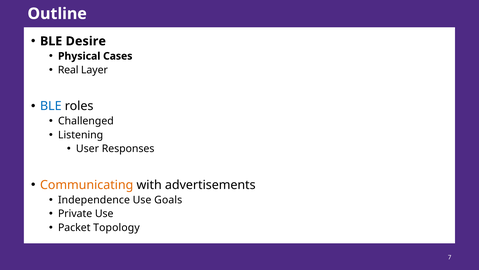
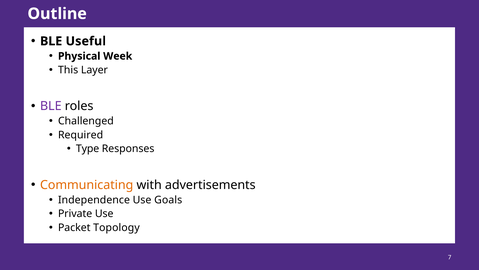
Desire: Desire -> Useful
Cases: Cases -> Week
Real: Real -> This
BLE at (51, 106) colour: blue -> purple
Listening: Listening -> Required
User: User -> Type
